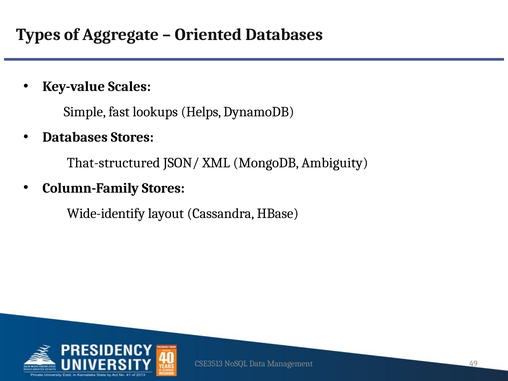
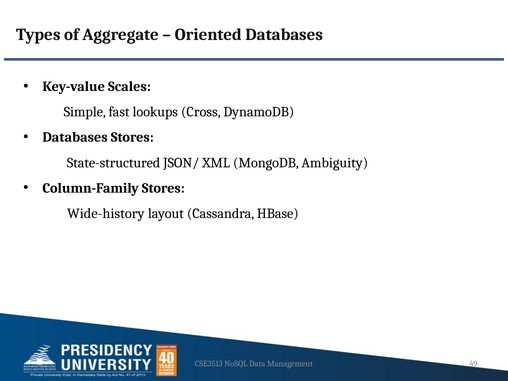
Helps: Helps -> Cross
That-structured: That-structured -> State-structured
Wide-identify: Wide-identify -> Wide-history
